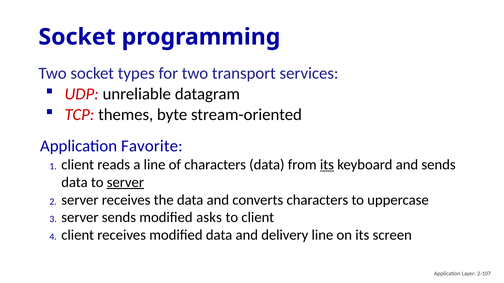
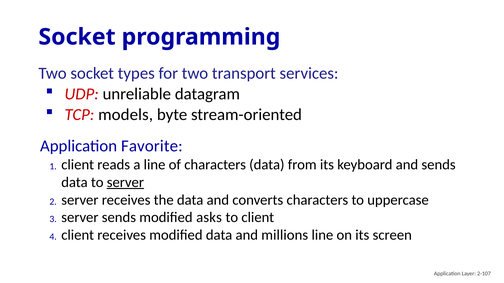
themes: themes -> models
its at (327, 165) underline: present -> none
delivery: delivery -> millions
